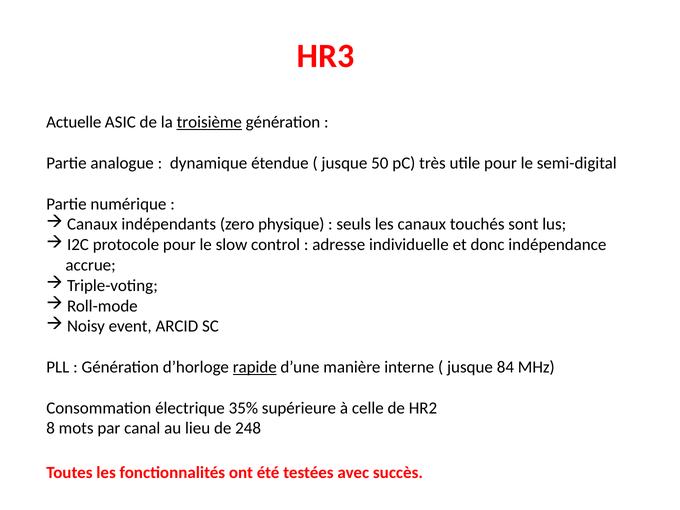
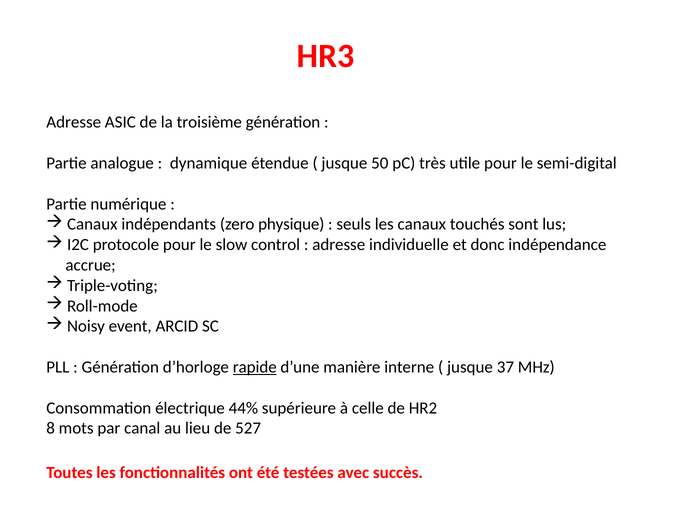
Actuelle at (74, 122): Actuelle -> Adresse
troisième underline: present -> none
84: 84 -> 37
35%: 35% -> 44%
248: 248 -> 527
